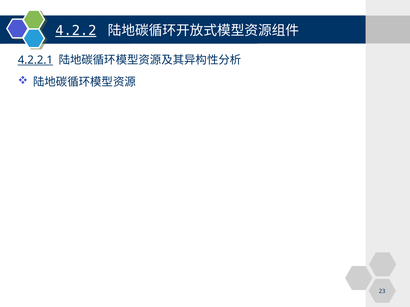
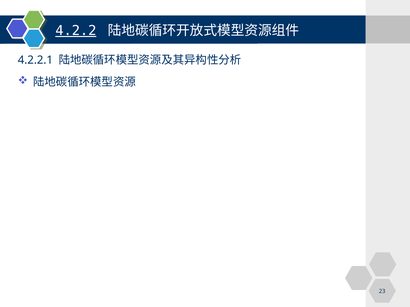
4.2.2.1 underline: present -> none
